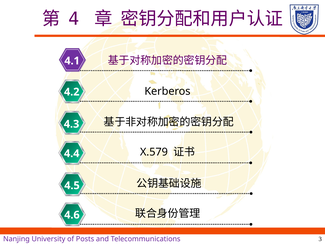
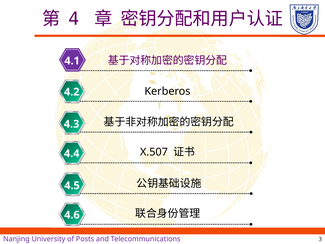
X.579: X.579 -> X.507
